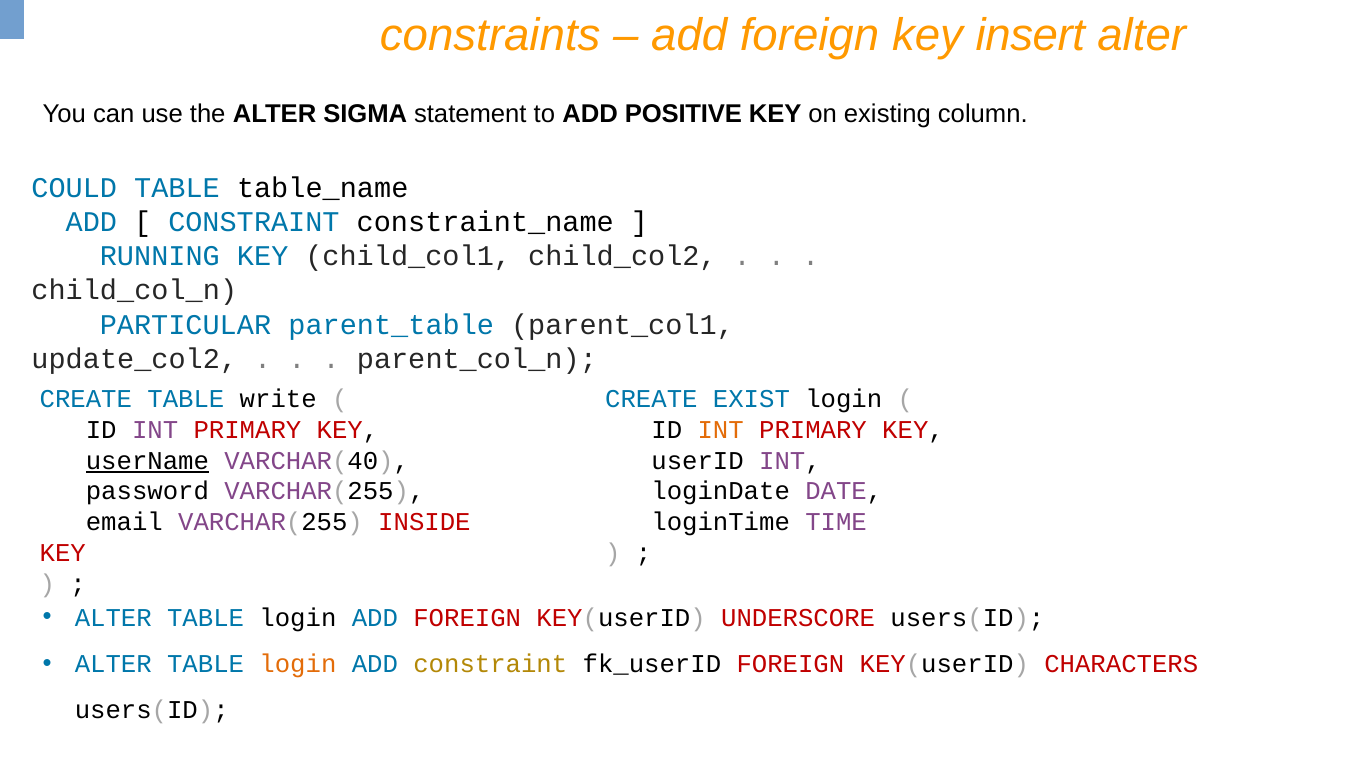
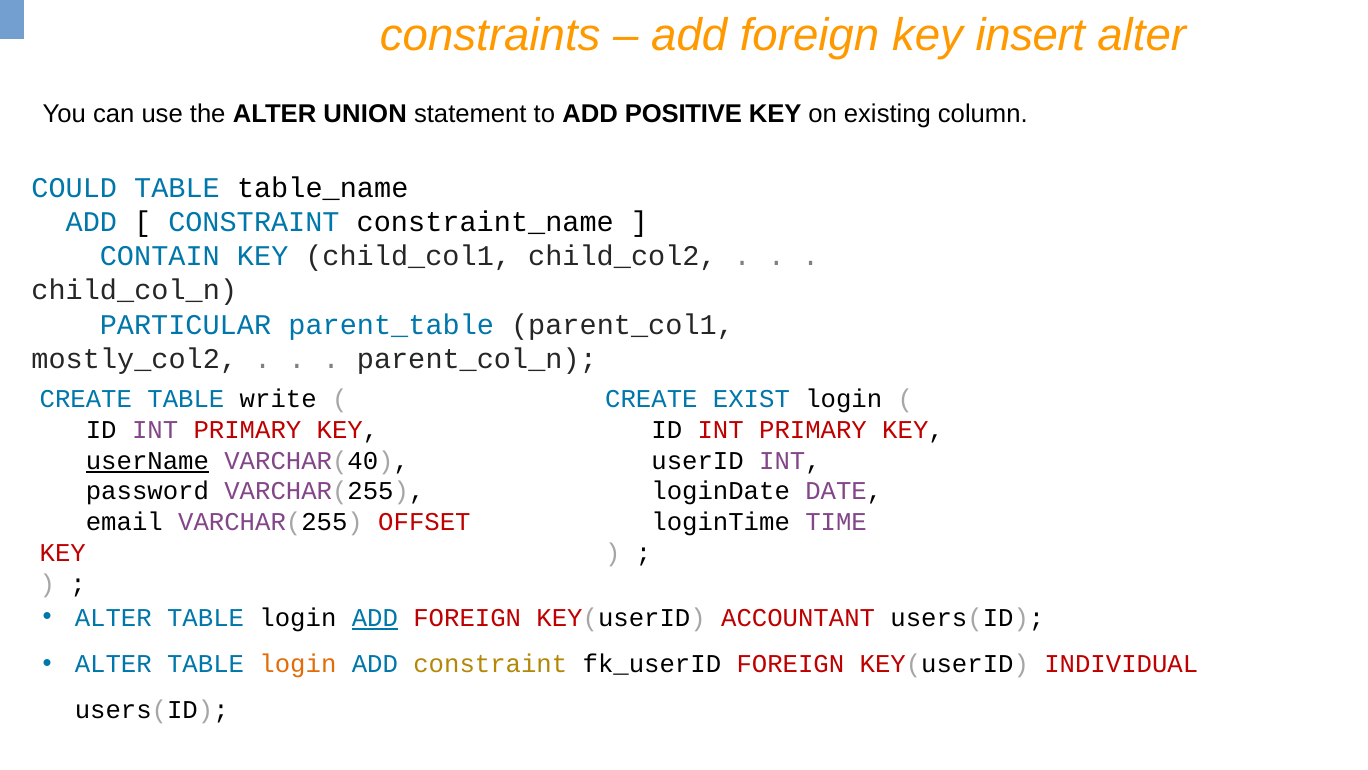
SIGMA: SIGMA -> UNION
RUNNING: RUNNING -> CONTAIN
update_col2: update_col2 -> mostly_col2
INT at (721, 430) colour: orange -> red
INSIDE: INSIDE -> OFFSET
ADD at (375, 617) underline: none -> present
UNDERSCORE: UNDERSCORE -> ACCOUNTANT
CHARACTERS: CHARACTERS -> INDIVIDUAL
